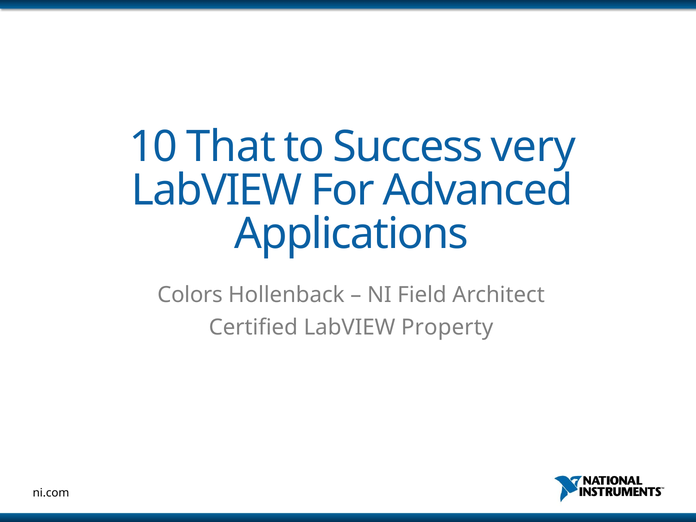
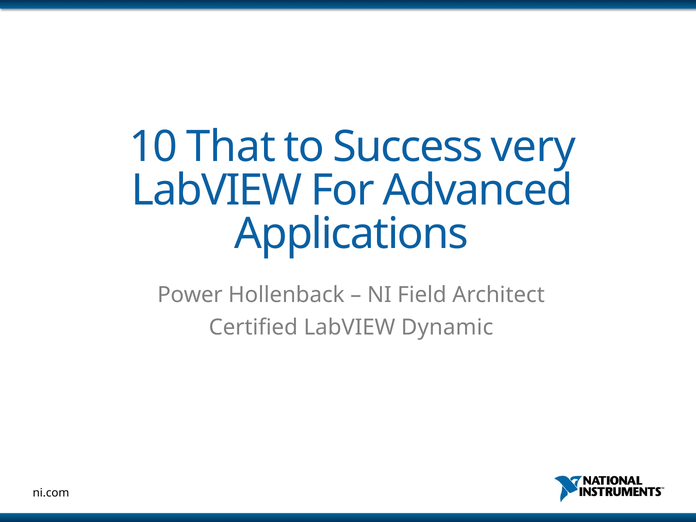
Colors: Colors -> Power
Property: Property -> Dynamic
